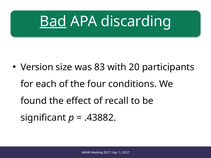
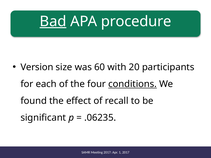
discarding: discarding -> procedure
83: 83 -> 60
conditions underline: none -> present
.43882: .43882 -> .06235
